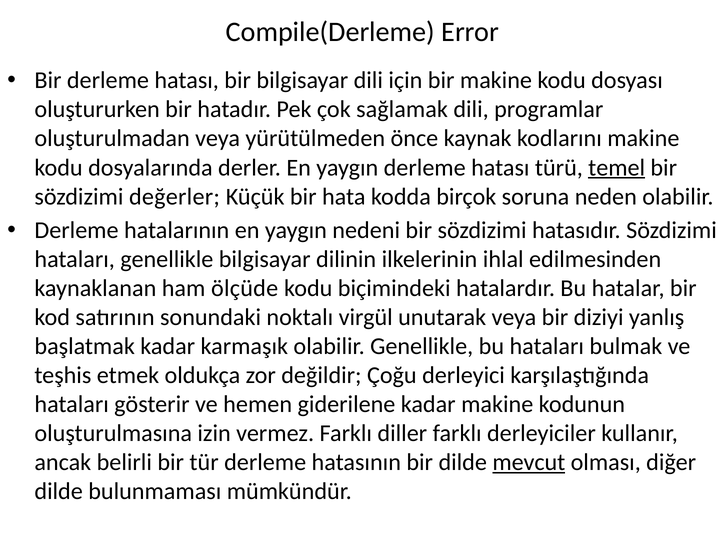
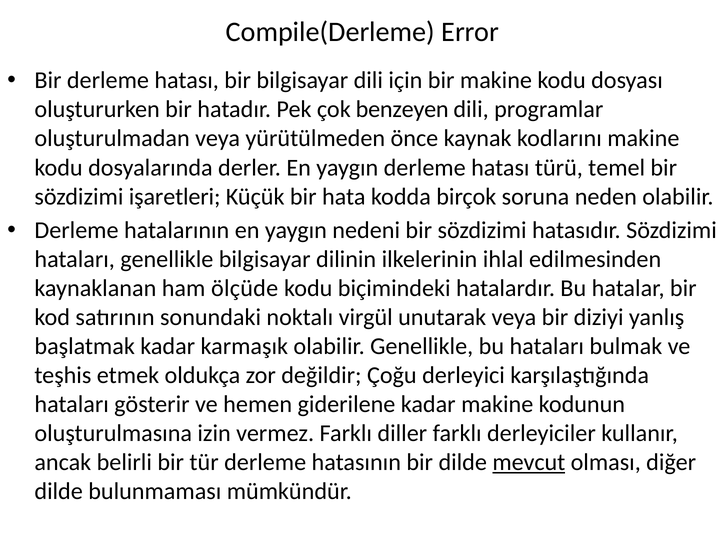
sağlamak: sağlamak -> benzeyen
temel underline: present -> none
değerler: değerler -> işaretleri
